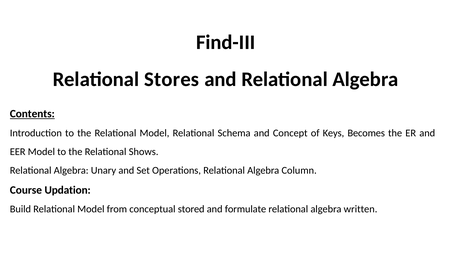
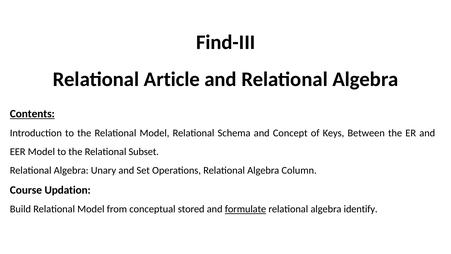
Stores: Stores -> Article
Becomes: Becomes -> Between
Shows: Shows -> Subset
formulate underline: none -> present
written: written -> identify
